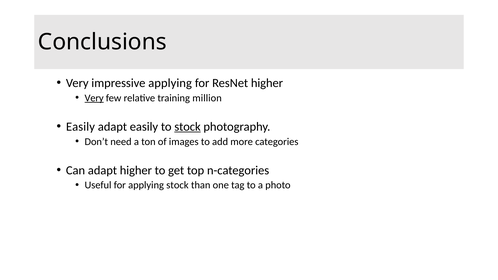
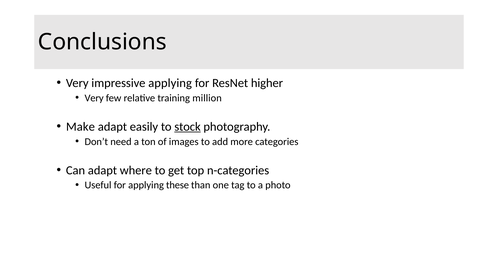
Very at (94, 98) underline: present -> none
Easily at (80, 127): Easily -> Make
adapt higher: higher -> where
applying stock: stock -> these
